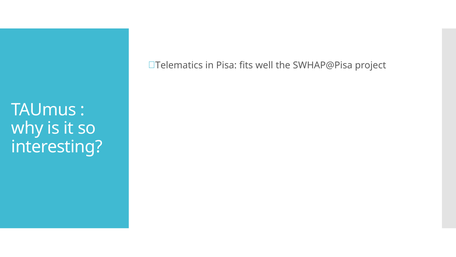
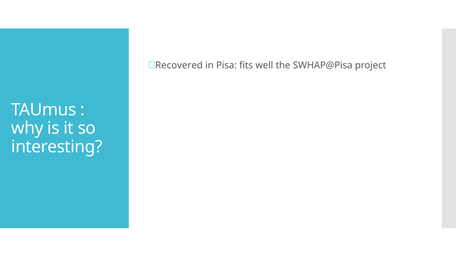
Telematics: Telematics -> Recovered
